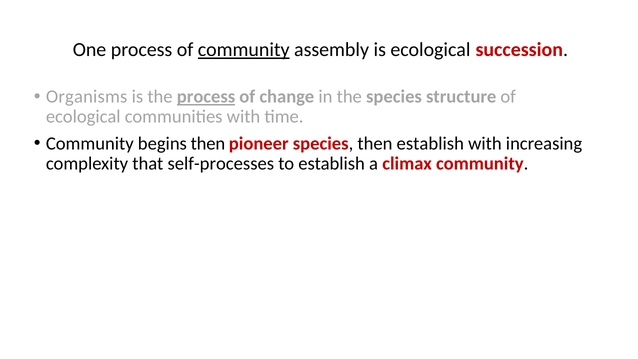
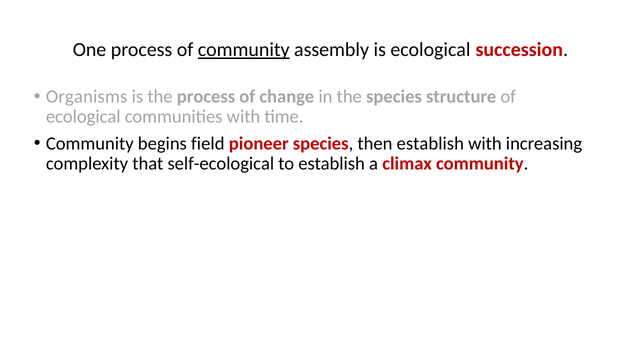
process at (206, 97) underline: present -> none
begins then: then -> field
self-processes: self-processes -> self-ecological
